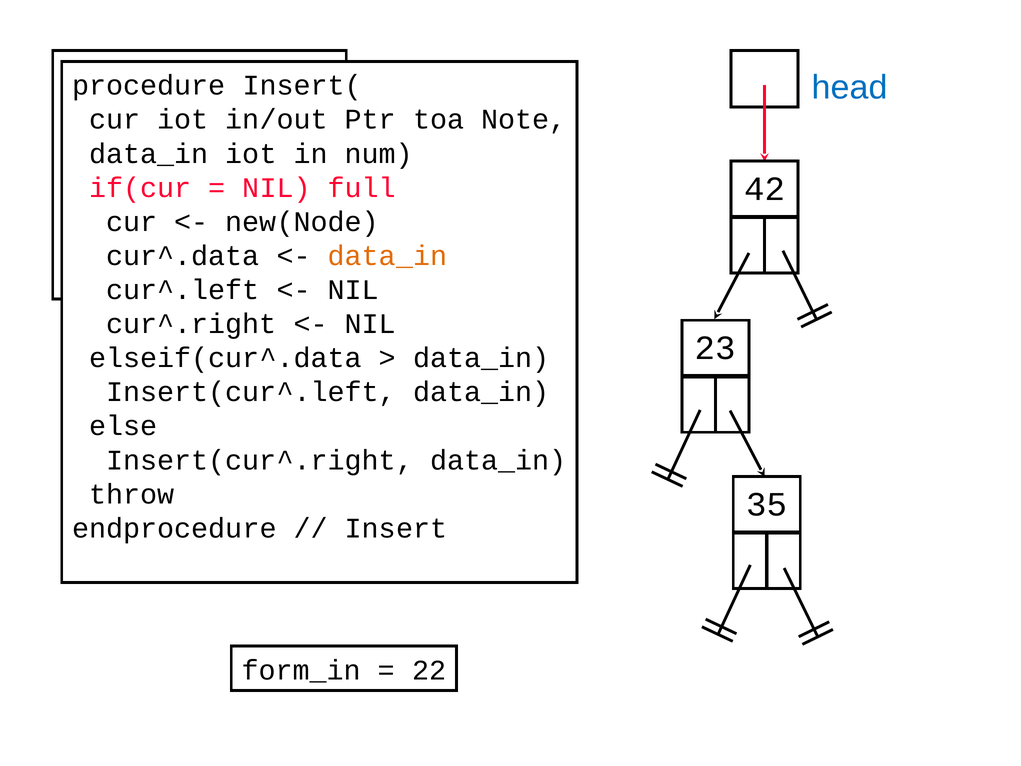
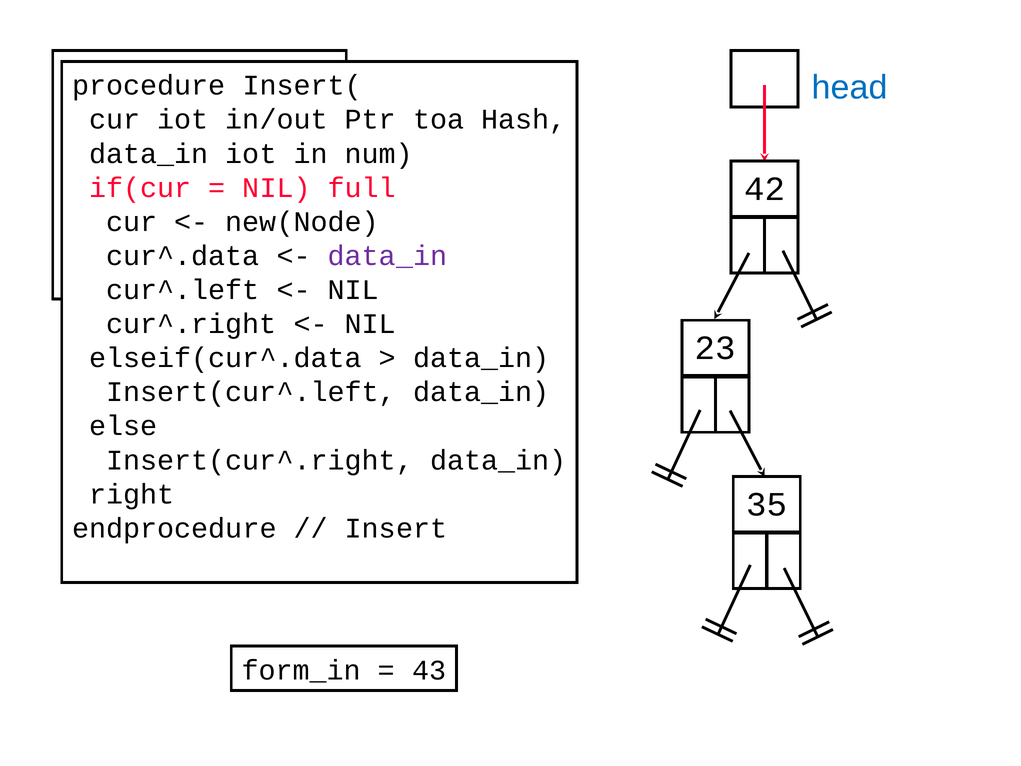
Note: Note -> Hash
data_in at (387, 256) colour: orange -> purple
throw: throw -> right
22: 22 -> 43
